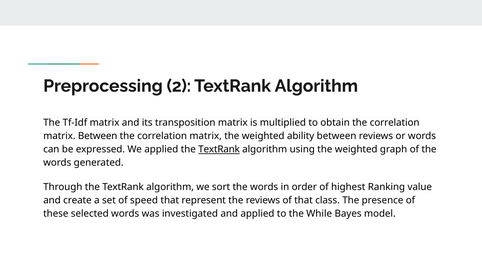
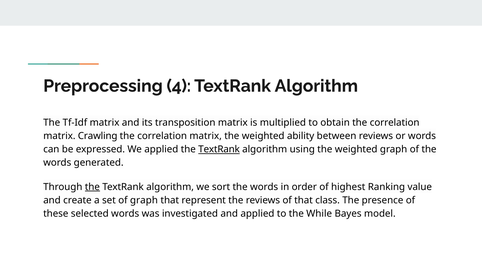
2: 2 -> 4
matrix Between: Between -> Crawling
the at (92, 187) underline: none -> present
of speed: speed -> graph
